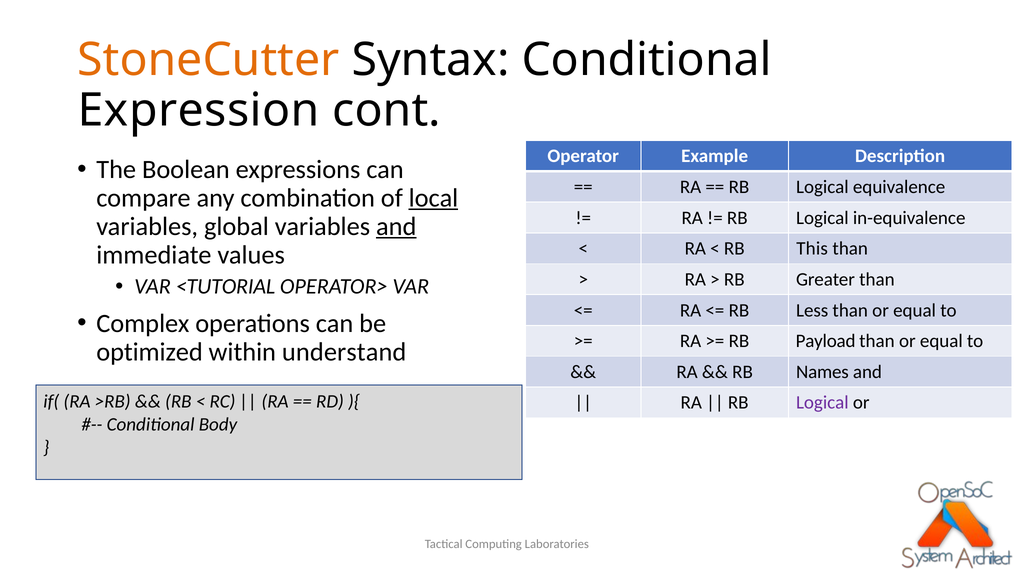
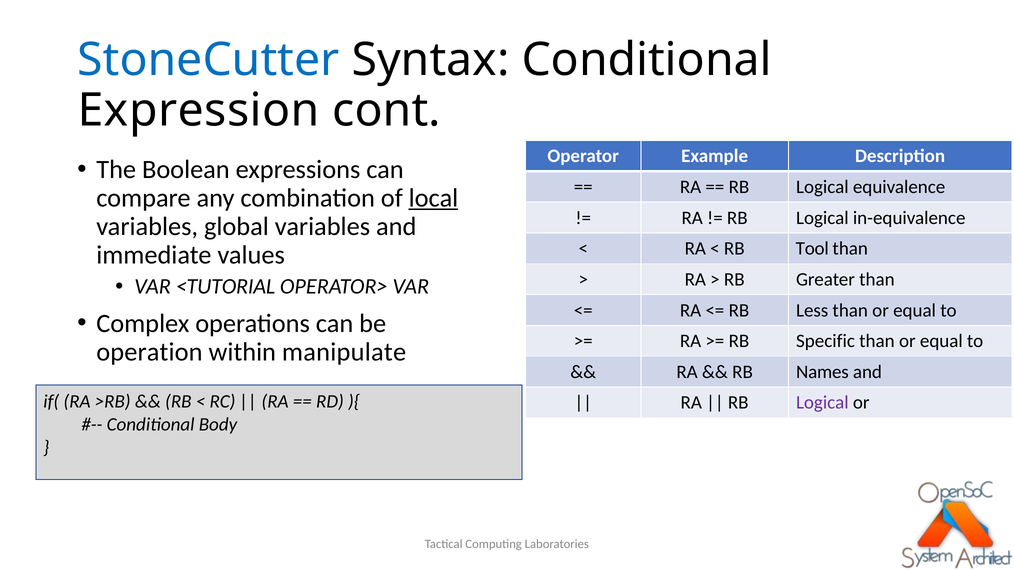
StoneCutter colour: orange -> blue
and at (396, 227) underline: present -> none
This: This -> Tool
Payload: Payload -> Specific
optimized: optimized -> operation
understand: understand -> manipulate
